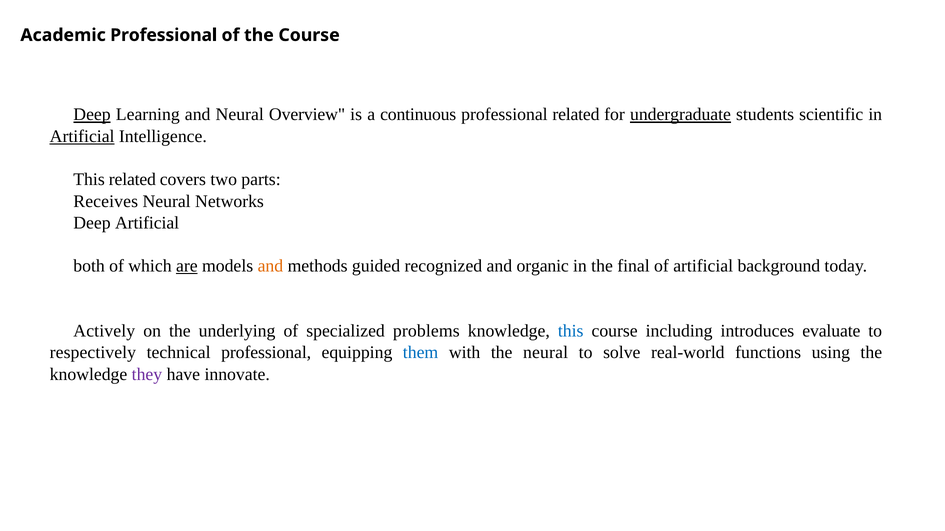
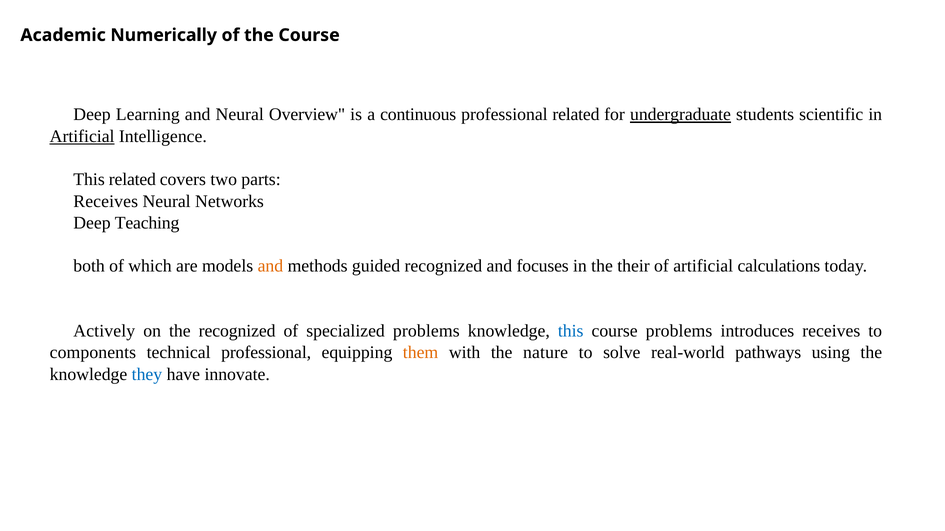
Academic Professional: Professional -> Numerically
Deep at (92, 115) underline: present -> none
Deep Artificial: Artificial -> Teaching
are underline: present -> none
organic: organic -> focuses
final: final -> their
background: background -> calculations
the underlying: underlying -> recognized
course including: including -> problems
introduces evaluate: evaluate -> receives
respectively: respectively -> components
them colour: blue -> orange
the neural: neural -> nature
functions: functions -> pathways
they colour: purple -> blue
